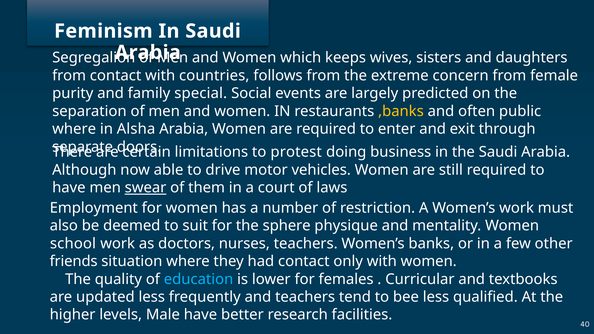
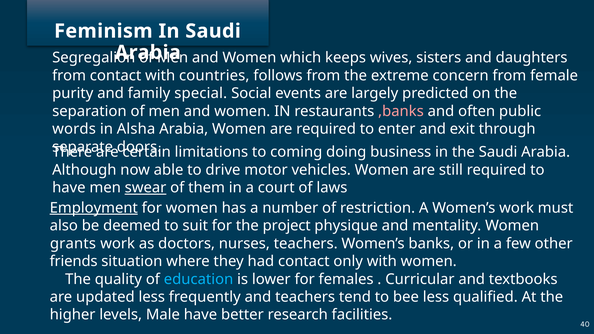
,banks colour: yellow -> pink
where at (74, 129): where -> words
protest: protest -> coming
Employment underline: none -> present
sphere: sphere -> project
school: school -> grants
